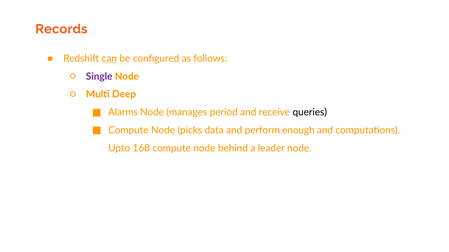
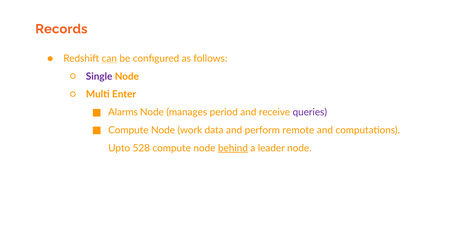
Deep: Deep -> Enter
queries colour: black -> purple
picks: picks -> work
enough: enough -> remote
168: 168 -> 528
behind underline: none -> present
